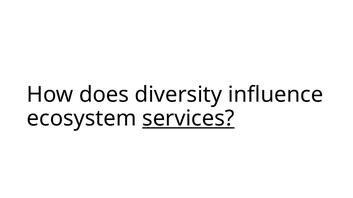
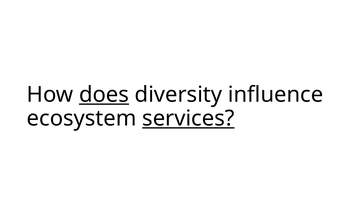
does underline: none -> present
